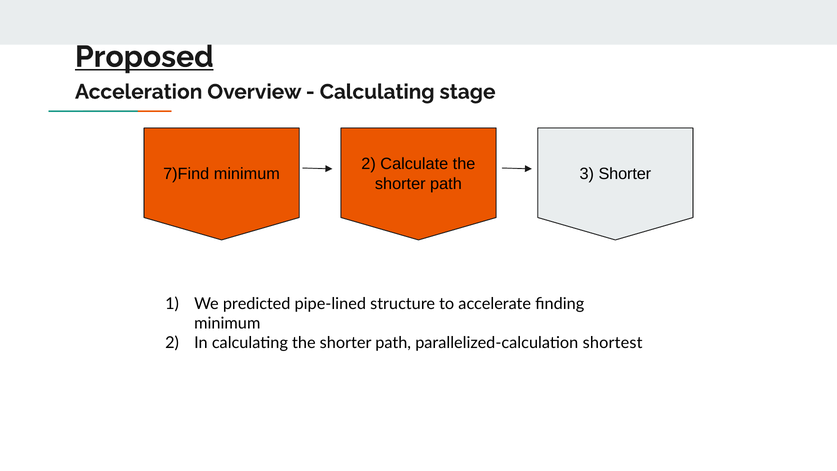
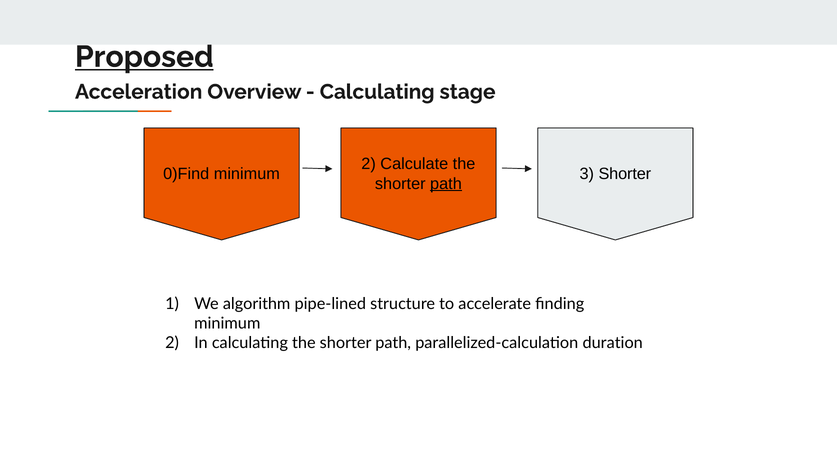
7)Find: 7)Find -> 0)Find
path at (446, 184) underline: none -> present
predicted: predicted -> algorithm
shortest: shortest -> duration
